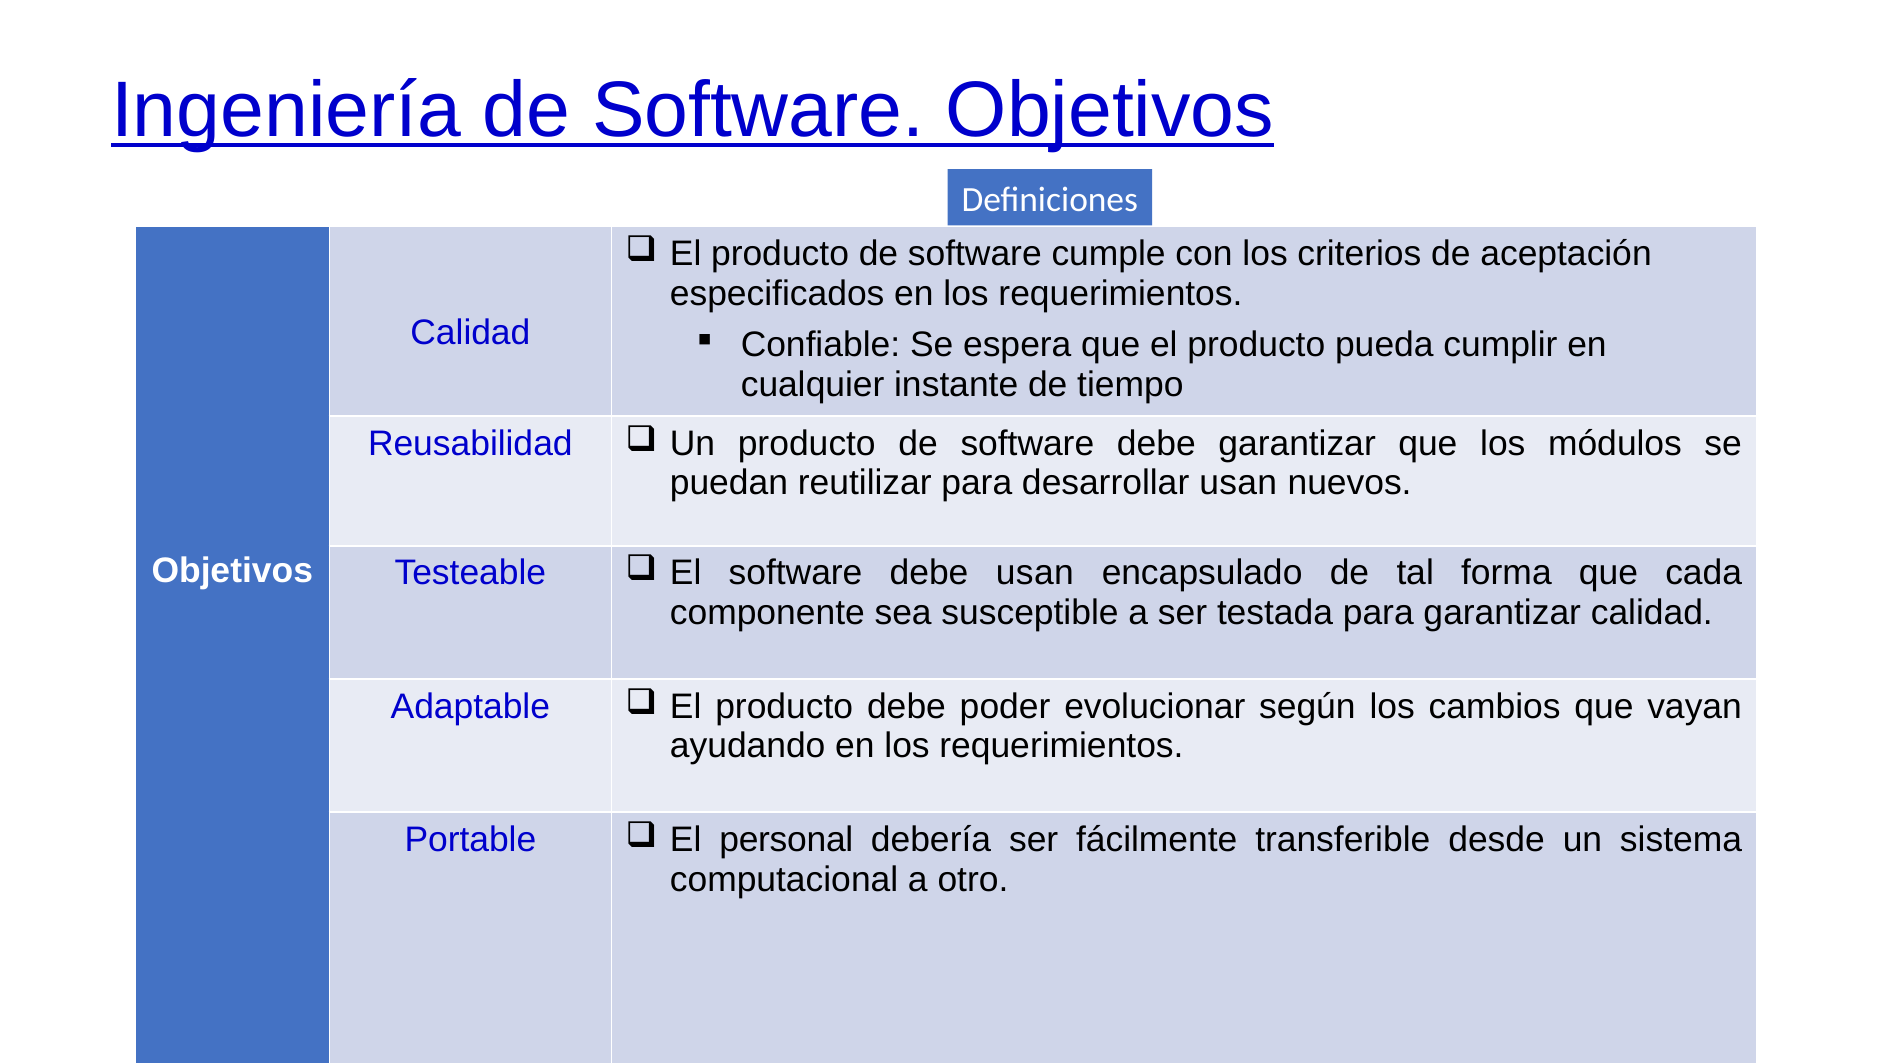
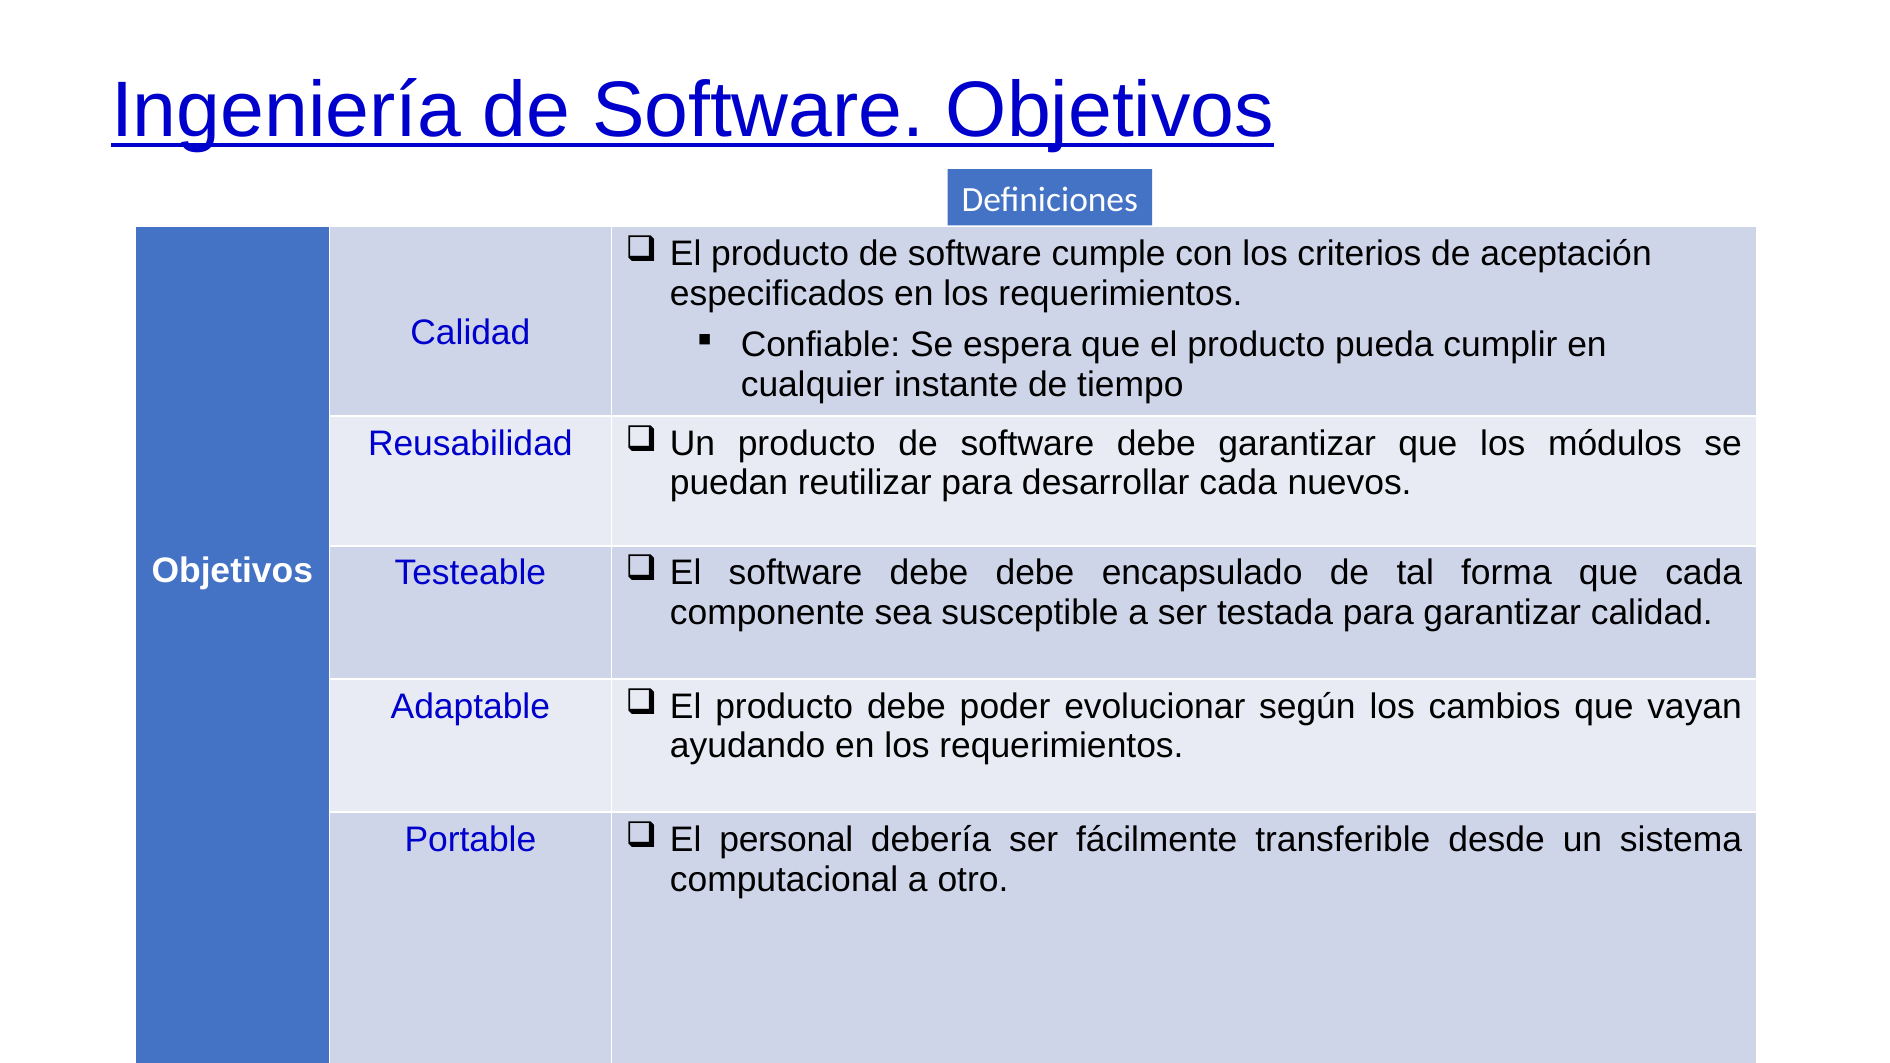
desarrollar usan: usan -> cada
debe usan: usan -> debe
